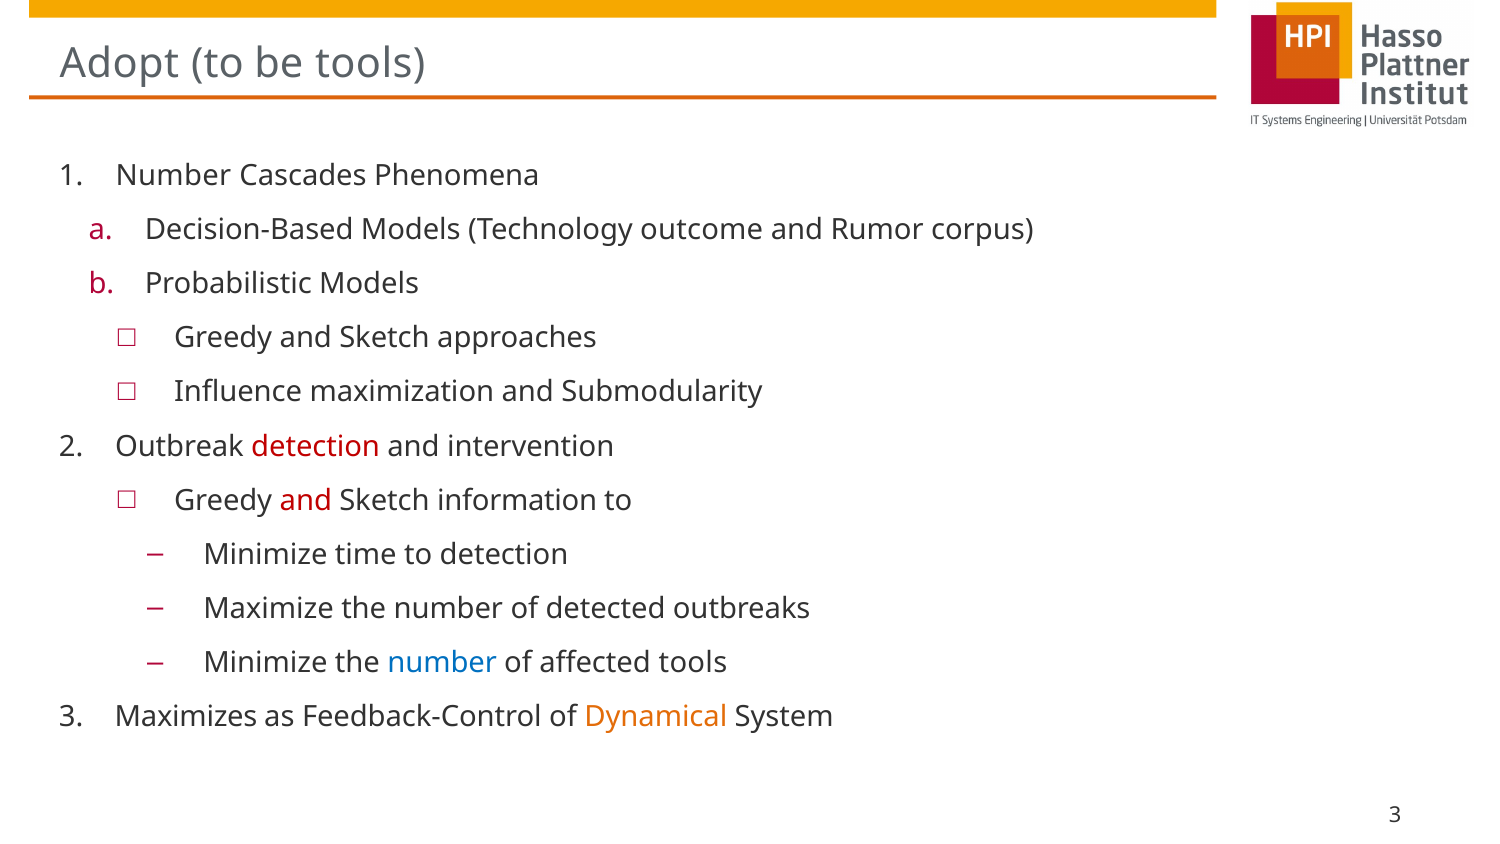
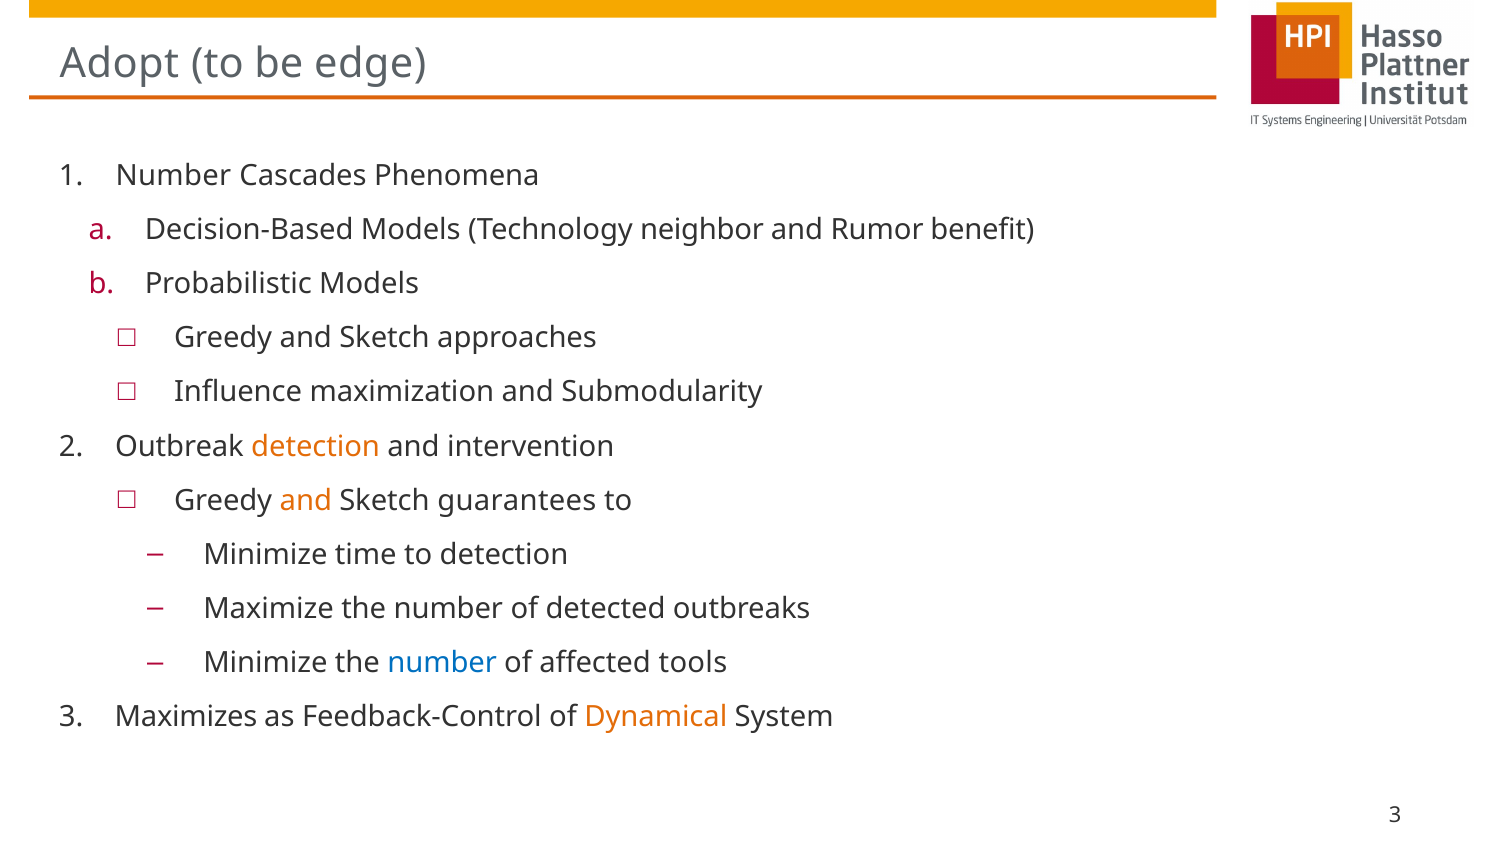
be tools: tools -> edge
outcome: outcome -> neighbor
corpus: corpus -> benefit
detection at (316, 446) colour: red -> orange
and at (306, 500) colour: red -> orange
information: information -> guarantees
